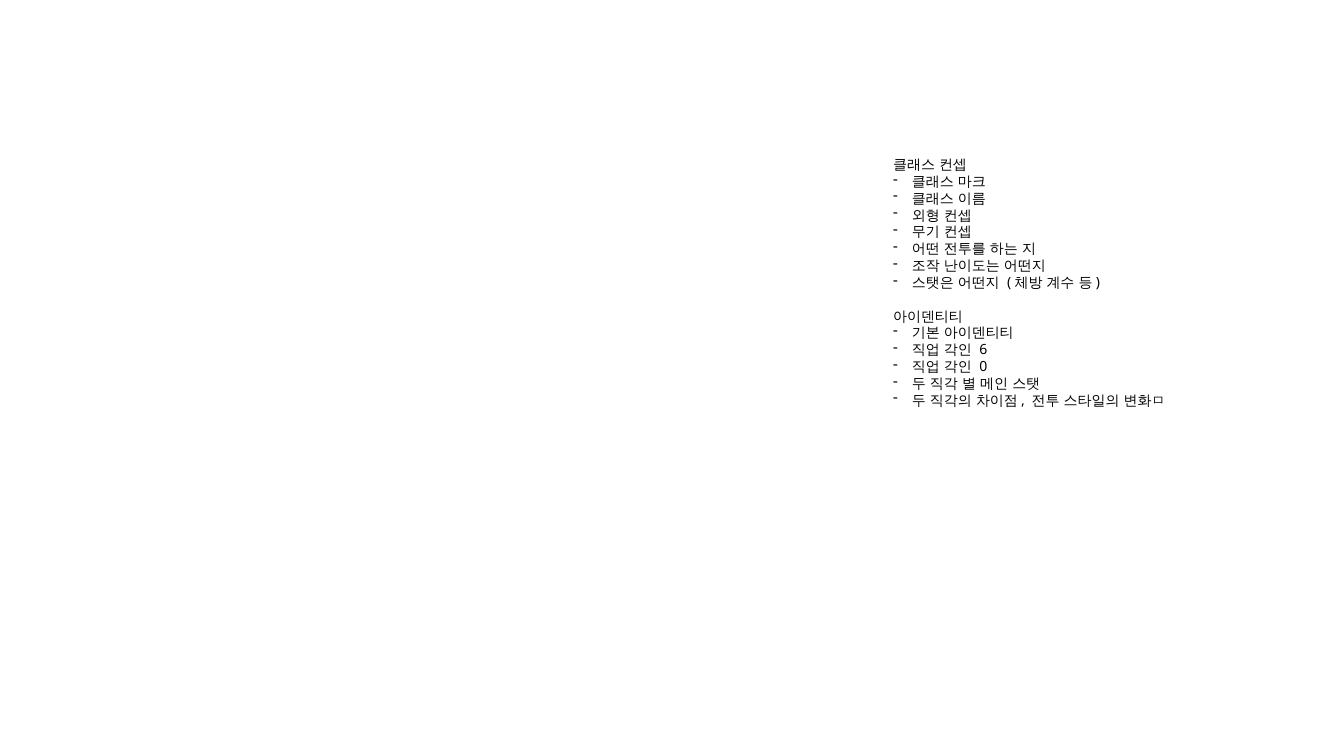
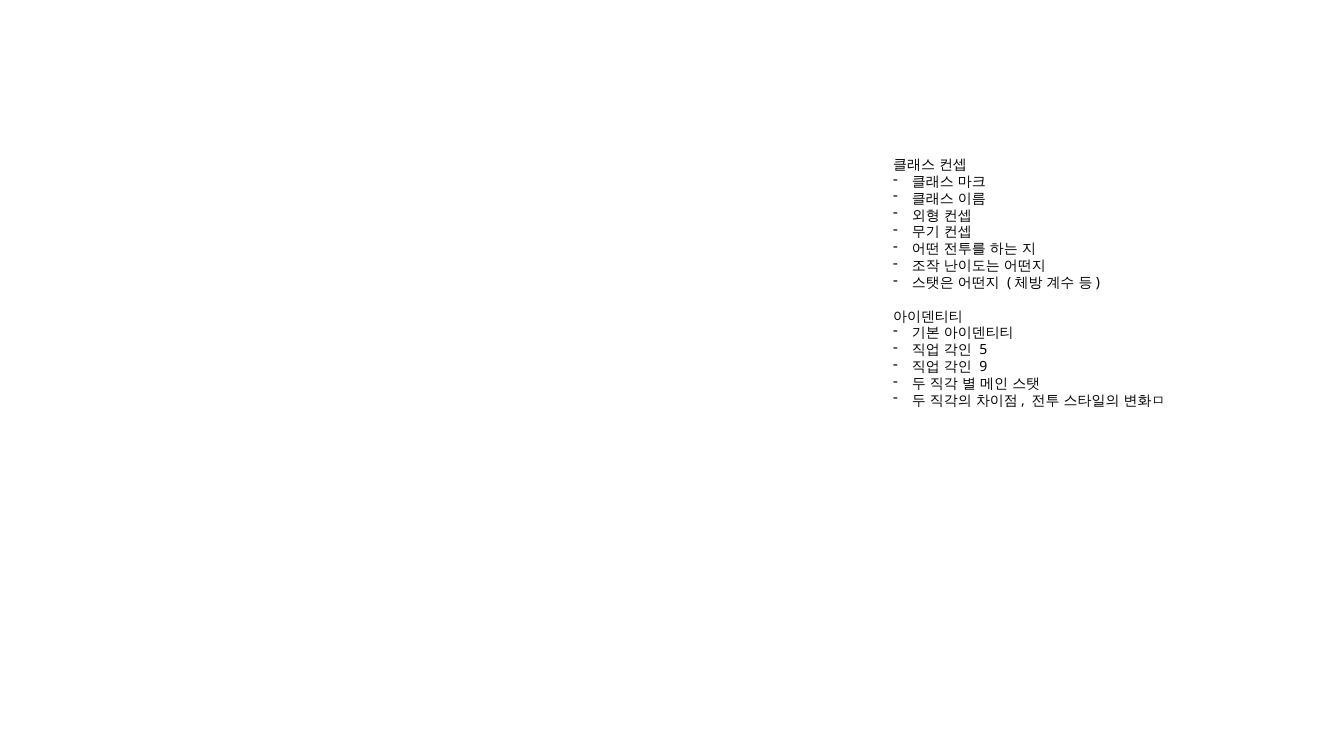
6: 6 -> 5
0: 0 -> 9
